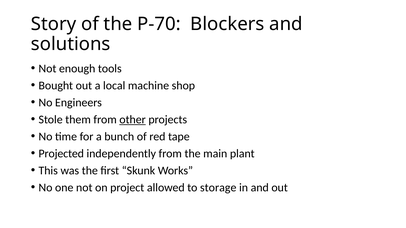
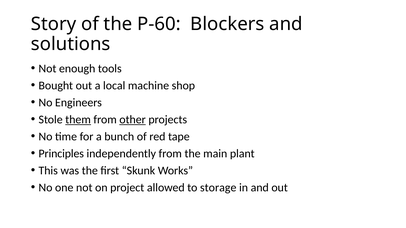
P-70: P-70 -> P-60
them underline: none -> present
Projected: Projected -> Principles
